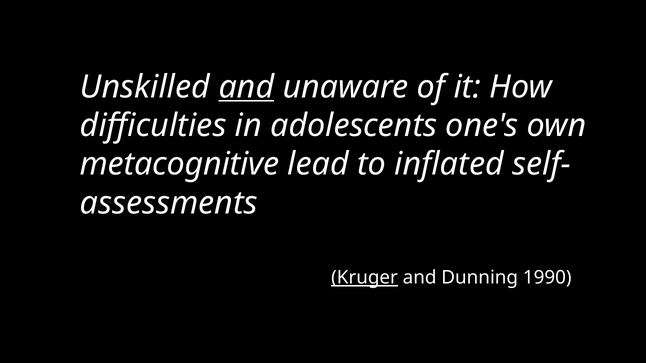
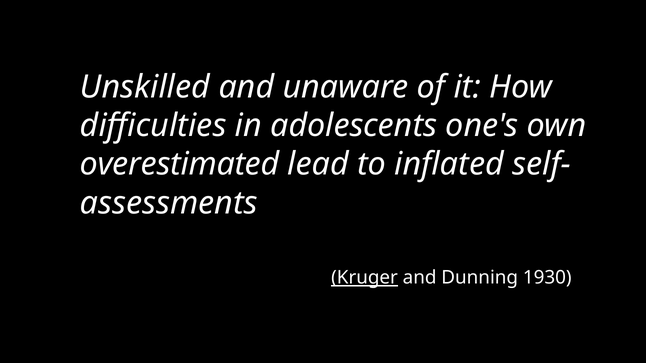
and at (246, 87) underline: present -> none
metacognitive: metacognitive -> overestimated
1990: 1990 -> 1930
